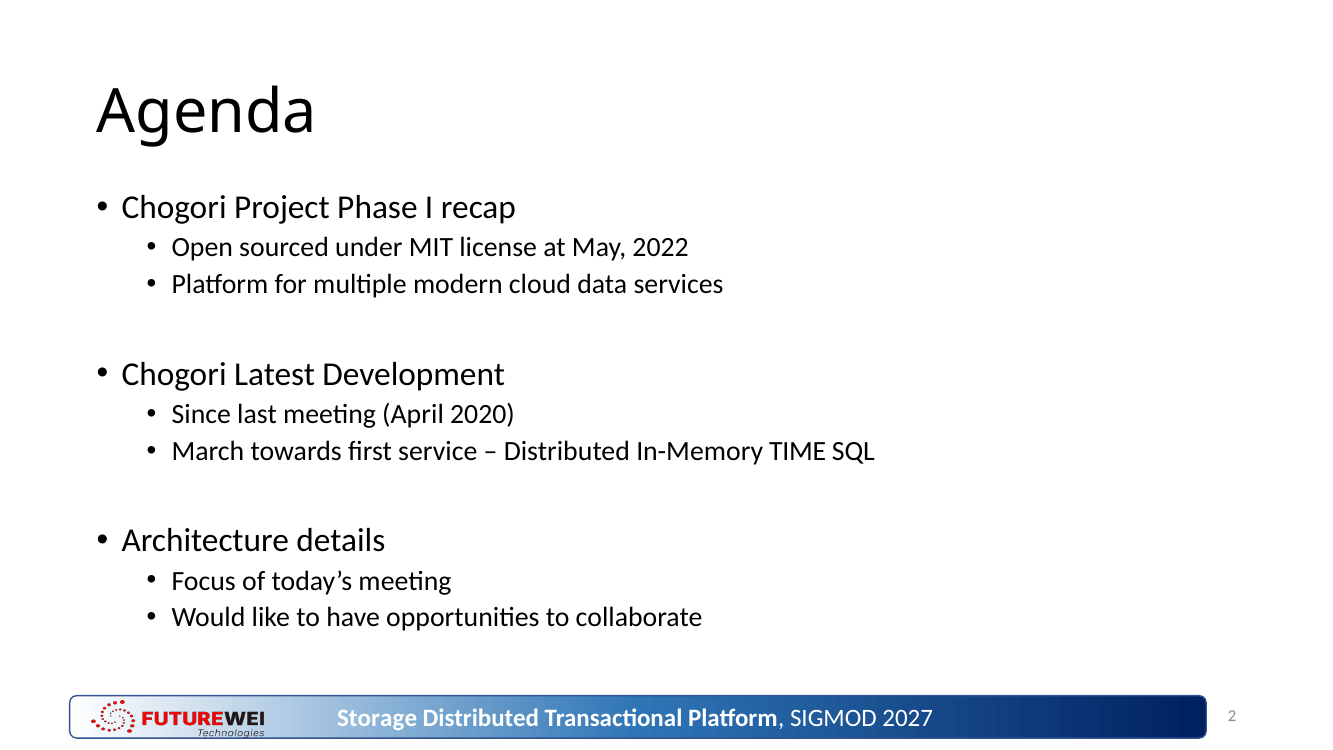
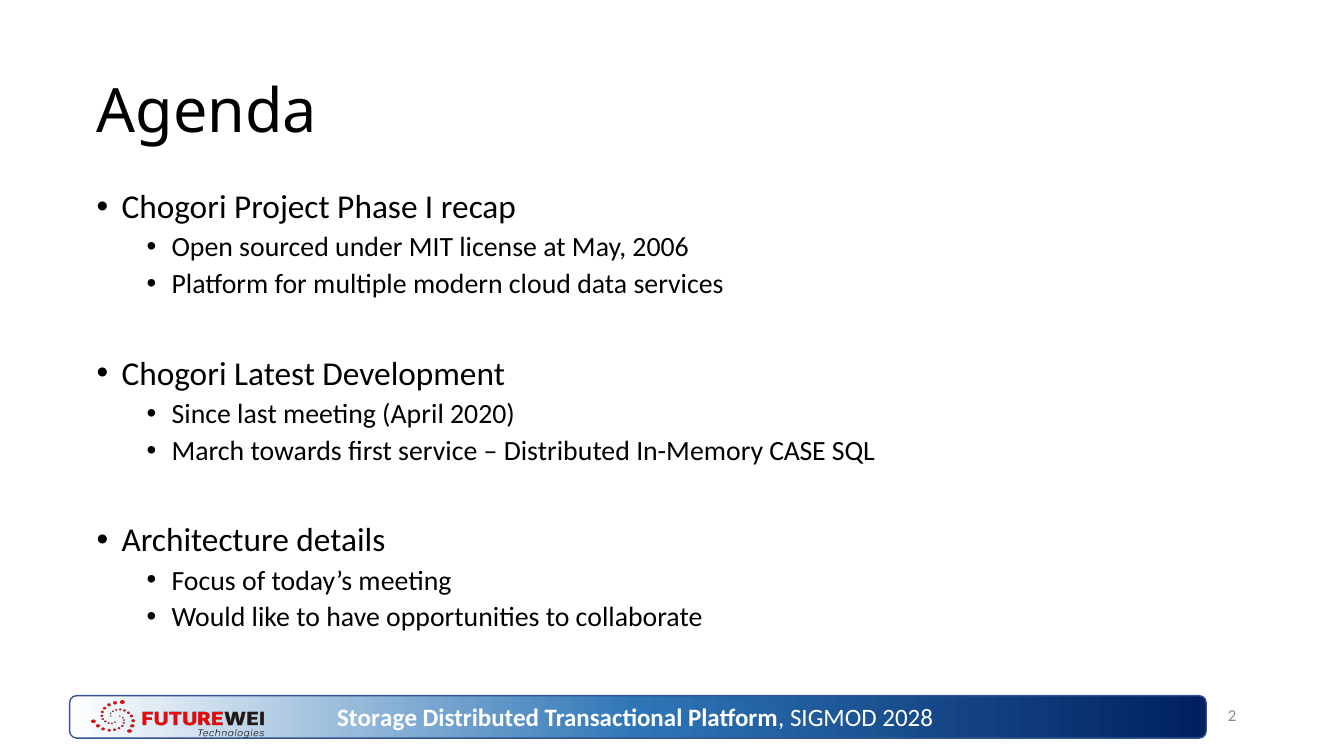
2022: 2022 -> 2006
TIME: TIME -> CASE
2027: 2027 -> 2028
